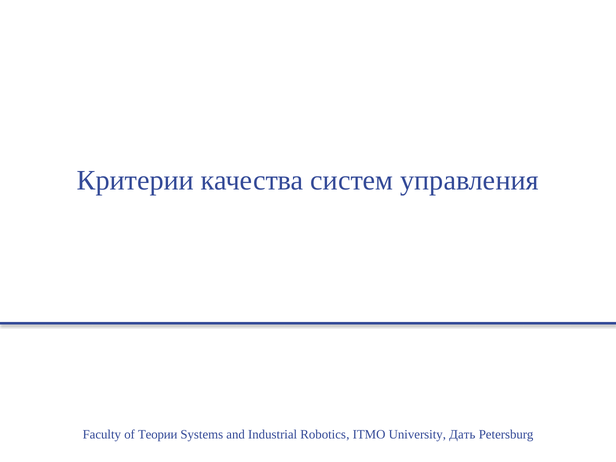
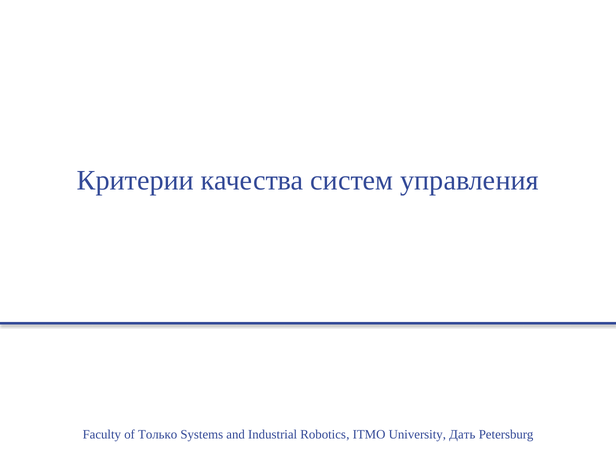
Теории: Теории -> Только
